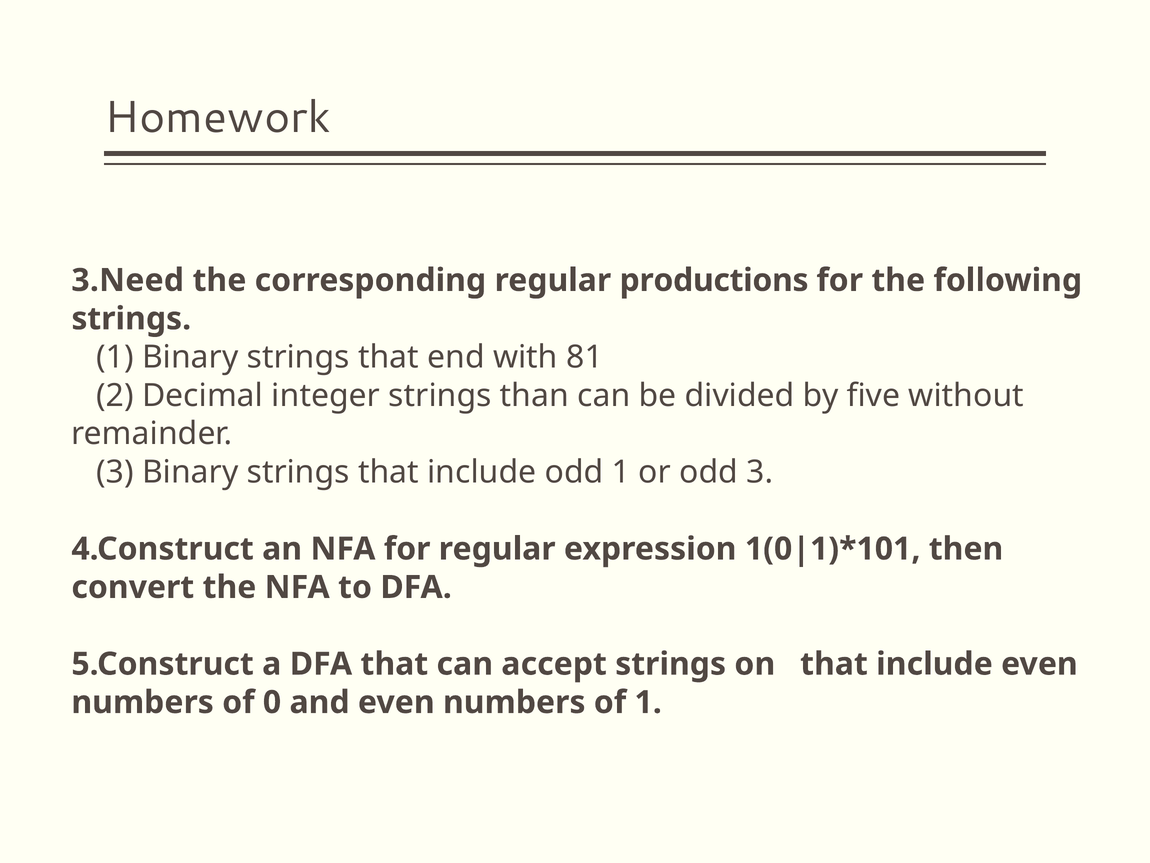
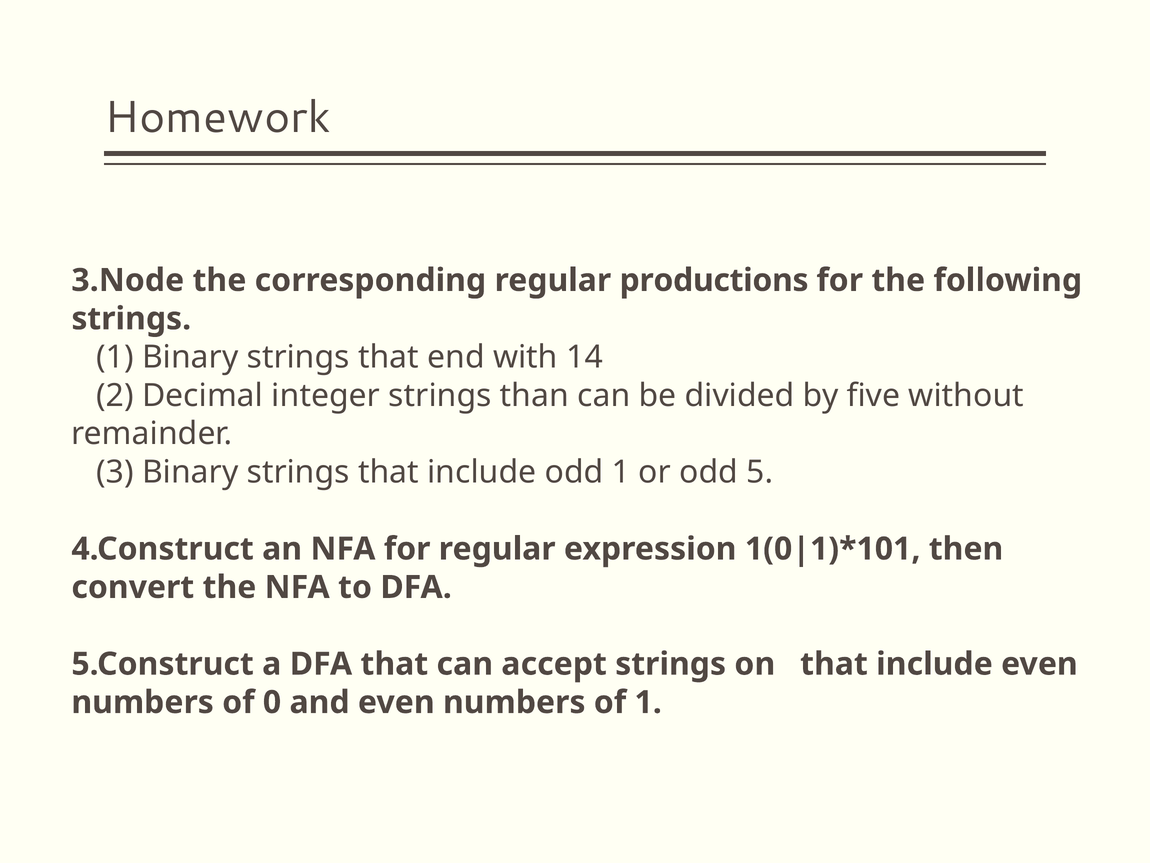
3.Need: 3.Need -> 3.Node
81: 81 -> 14
odd 3: 3 -> 5
